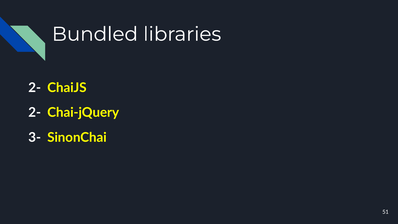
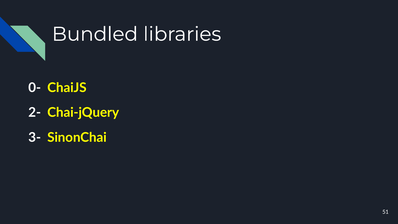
2- at (35, 88): 2- -> 0-
